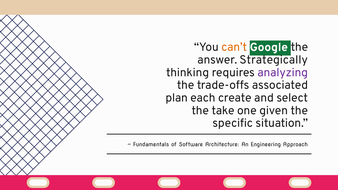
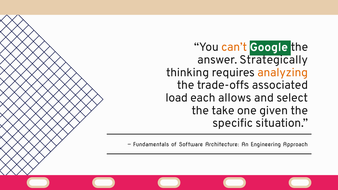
analyzing colour: purple -> orange
plan: plan -> load
create: create -> allows
